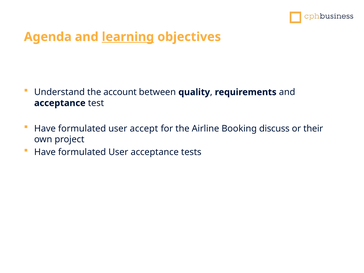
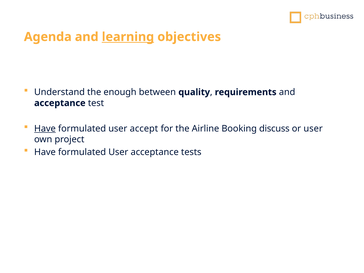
account: account -> enough
Have at (45, 129) underline: none -> present
or their: their -> user
